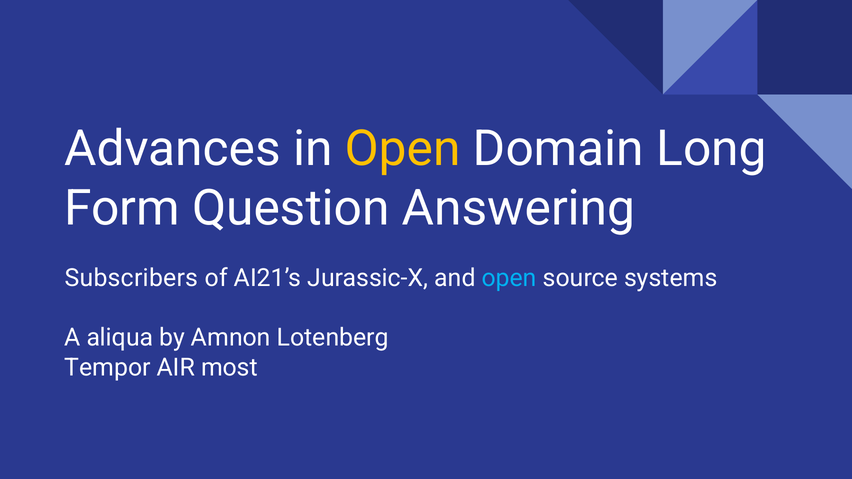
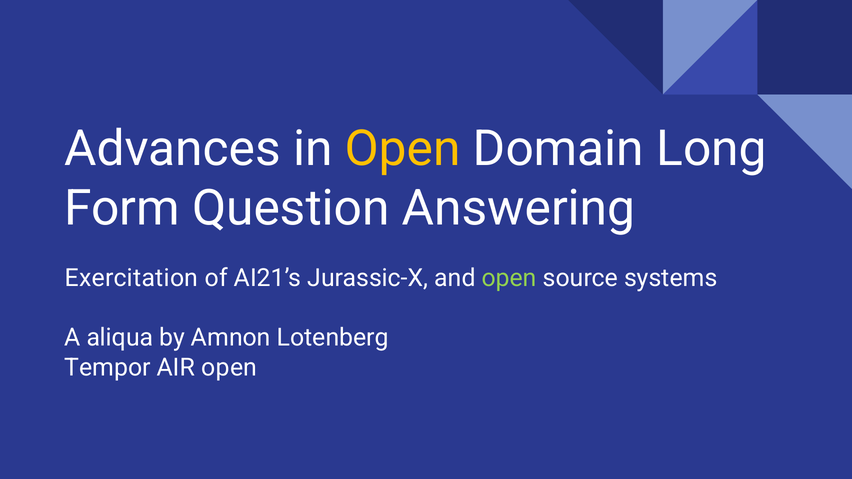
Subscribers: Subscribers -> Exercitation
open at (509, 278) colour: light blue -> light green
AIR most: most -> open
